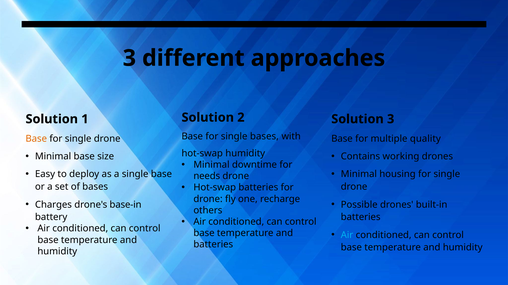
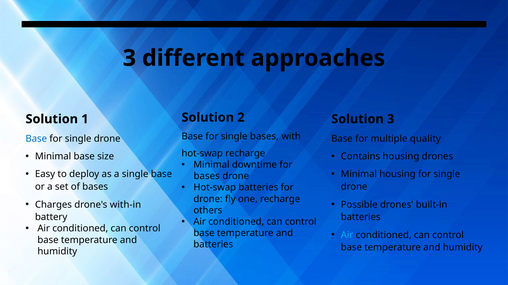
Base at (36, 139) colour: orange -> blue
hot-swap humidity: humidity -> recharge
Contains working: working -> housing
needs at (207, 177): needs -> bases
base-in: base-in -> with-in
